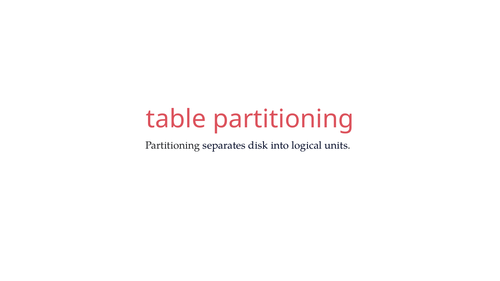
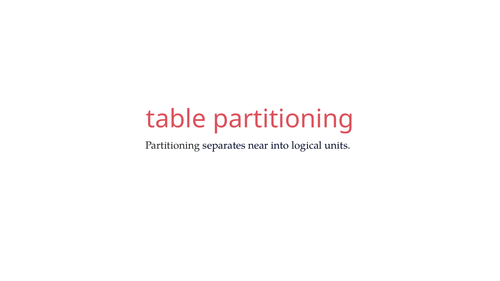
disk: disk -> near
